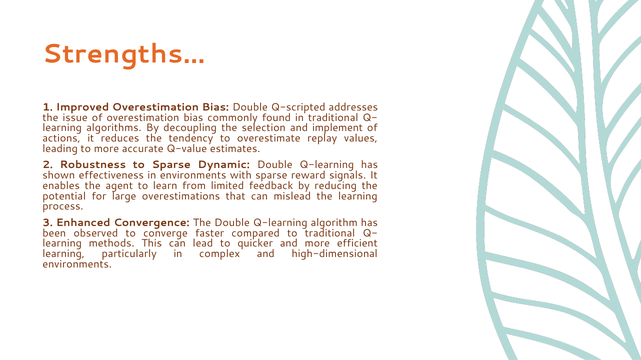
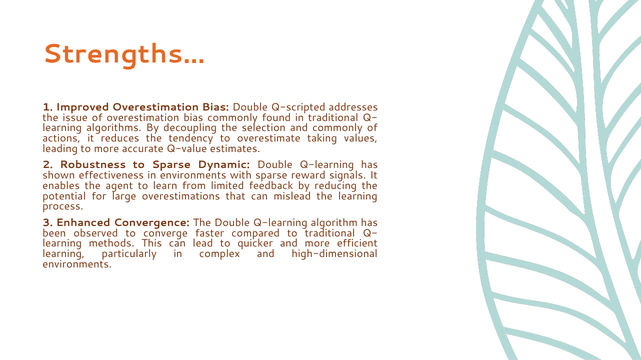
and implement: implement -> commonly
replay: replay -> taking
